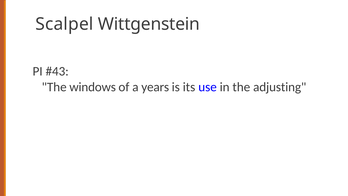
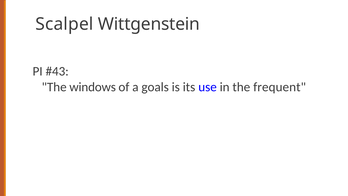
years: years -> goals
adjusting: adjusting -> frequent
